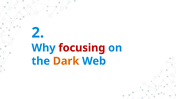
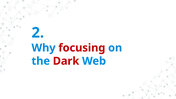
Dark colour: orange -> red
